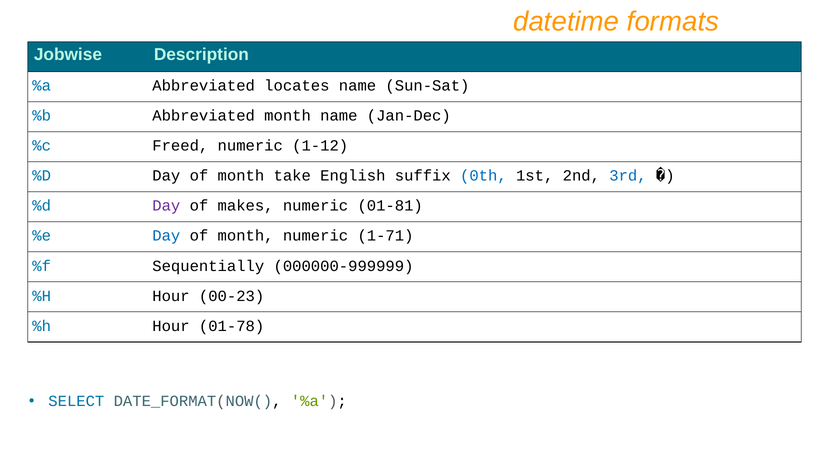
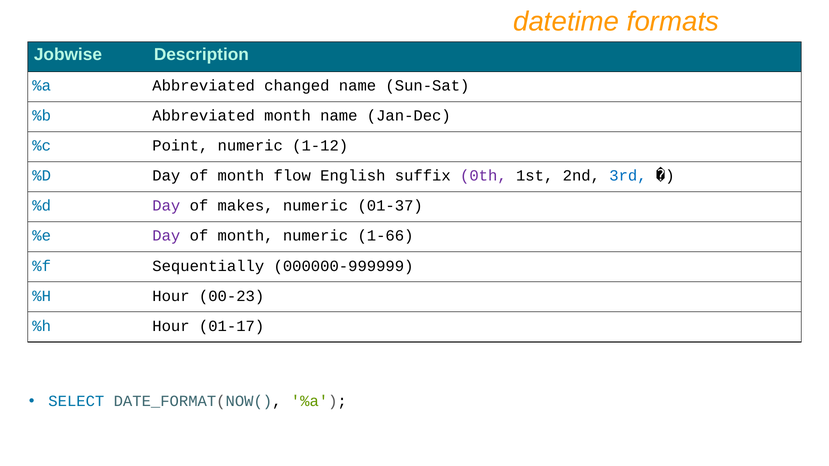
locates: locates -> changed
Freed: Freed -> Point
take: take -> flow
0th colour: blue -> purple
01-81: 01-81 -> 01-37
Day at (166, 236) colour: blue -> purple
1-71: 1-71 -> 1-66
01-78: 01-78 -> 01-17
